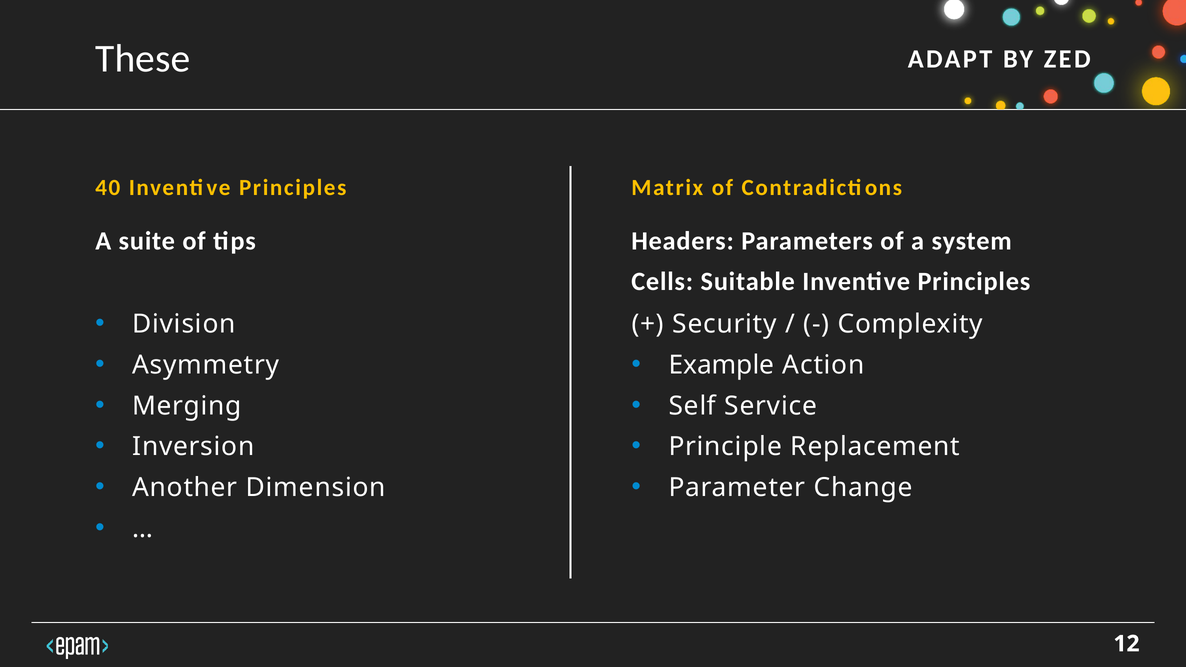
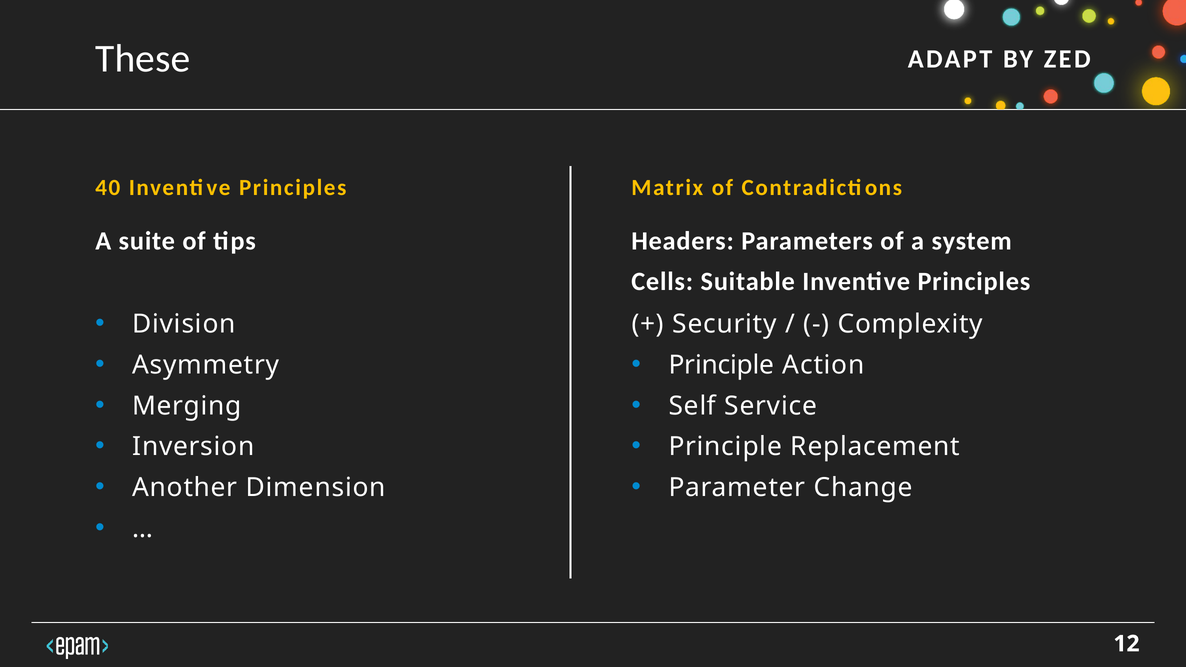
Example at (721, 365): Example -> Principle
